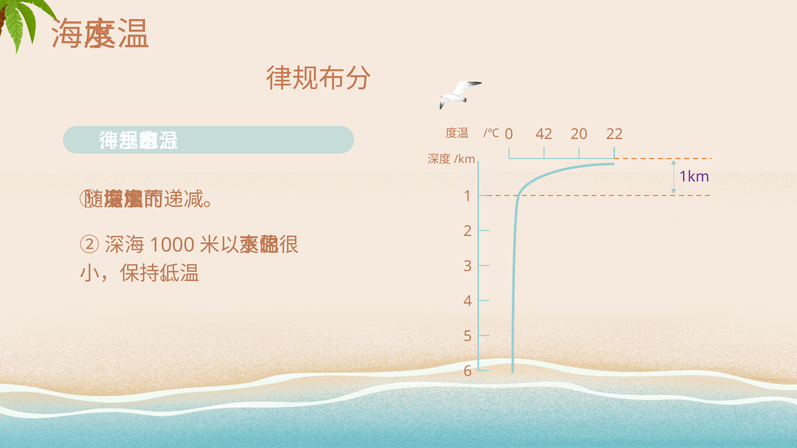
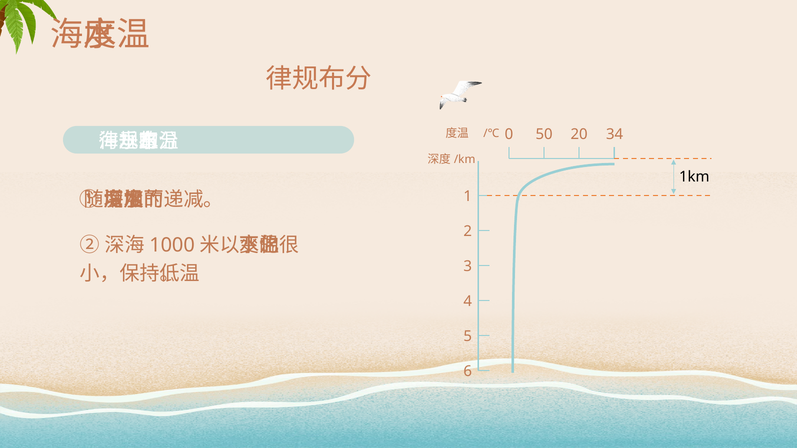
42: 42 -> 50
22: 22 -> 34
1km colour: purple -> black
